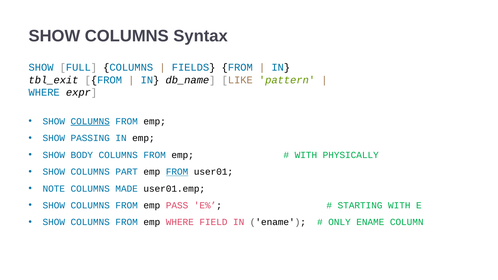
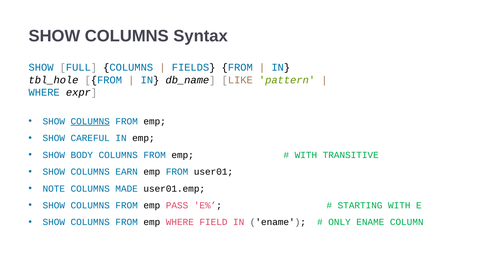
tbl_exit: tbl_exit -> tbl_hole
PASSING: PASSING -> CAREFUL
PHYSICALLY: PHYSICALLY -> TRANSITIVE
PART: PART -> EARN
FROM at (177, 172) underline: present -> none
